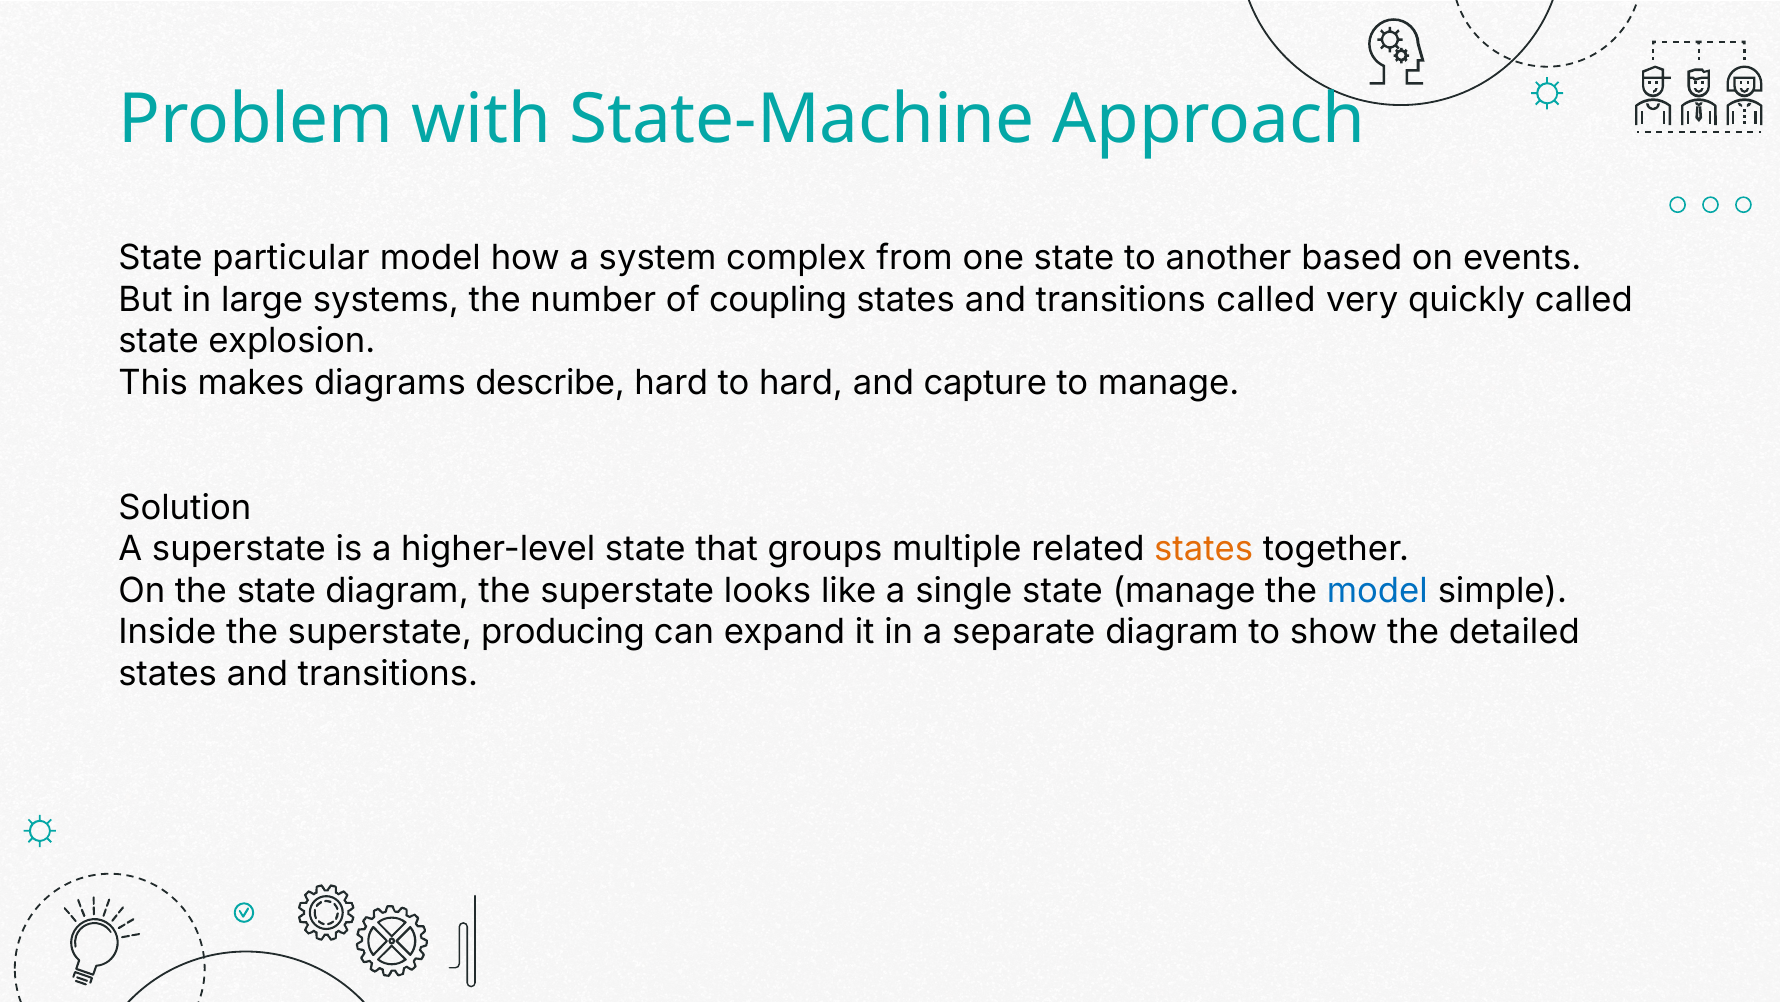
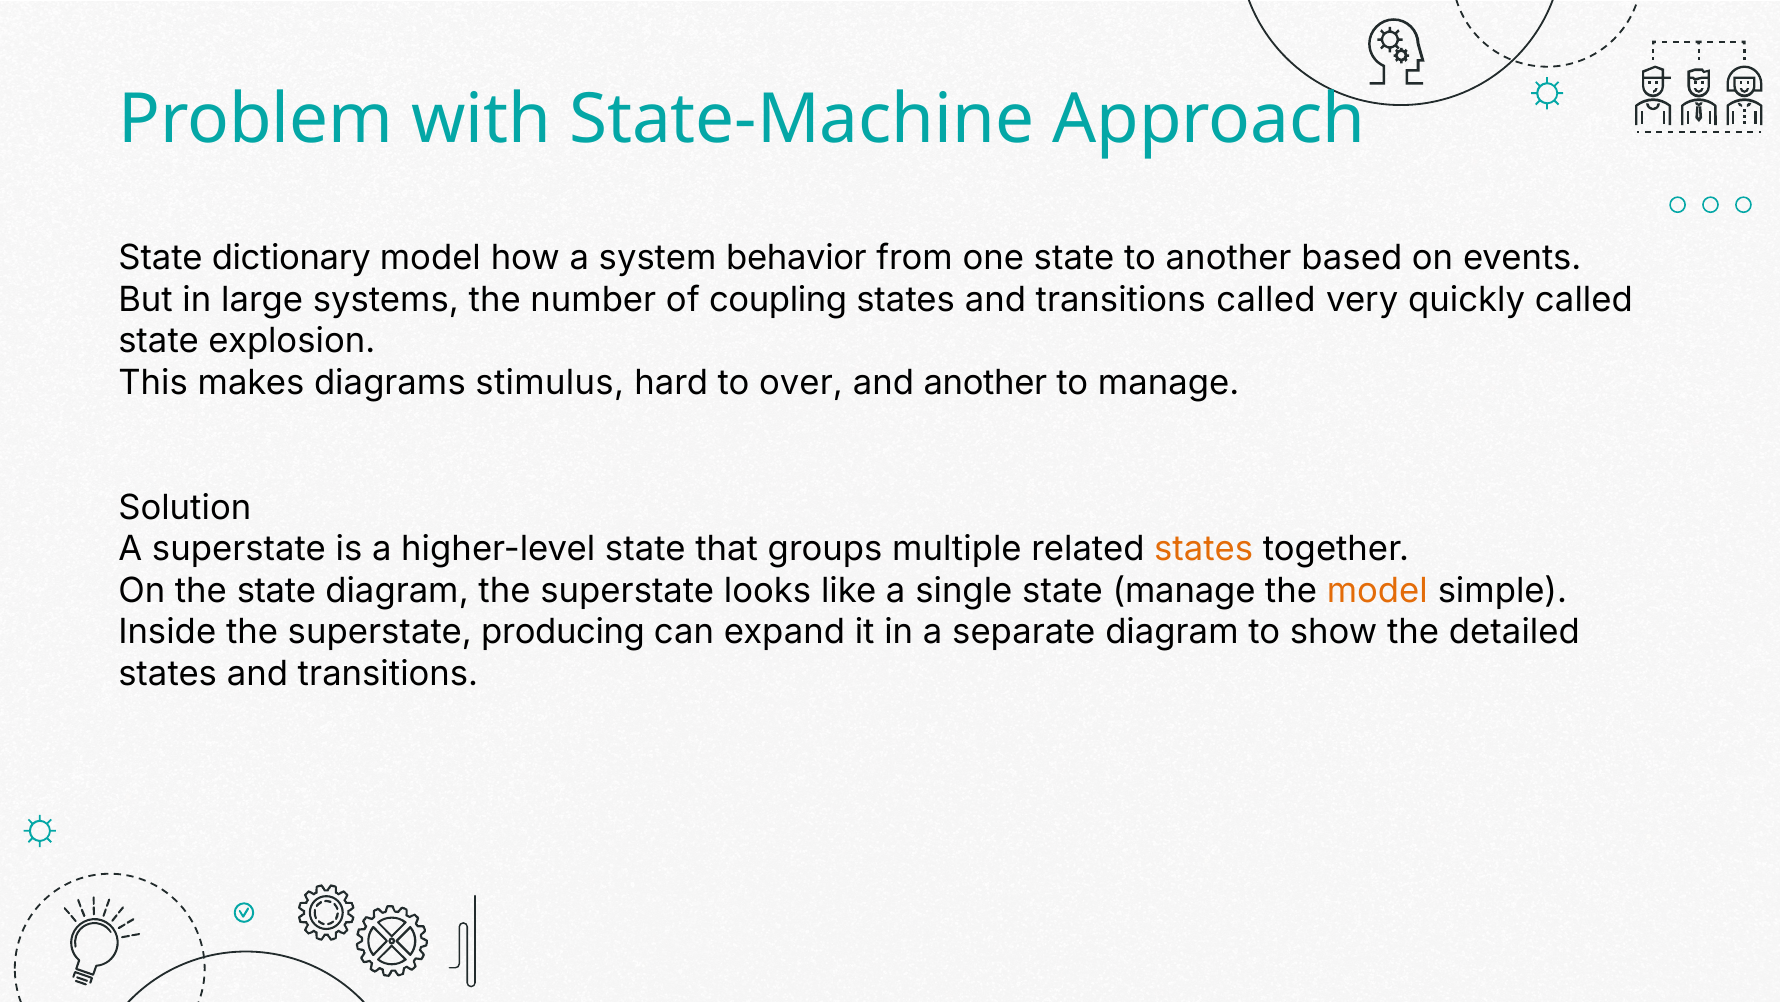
particular: particular -> dictionary
complex: complex -> behavior
describe: describe -> stimulus
to hard: hard -> over
and capture: capture -> another
model at (1377, 591) colour: blue -> orange
